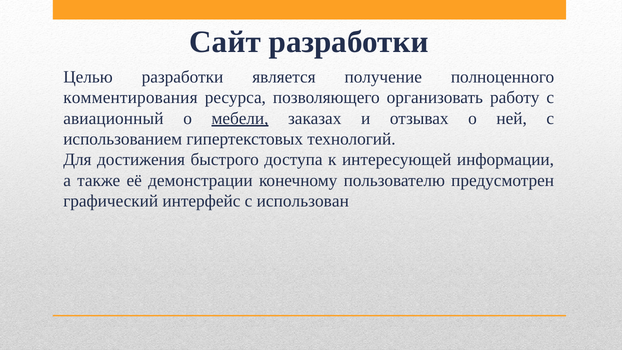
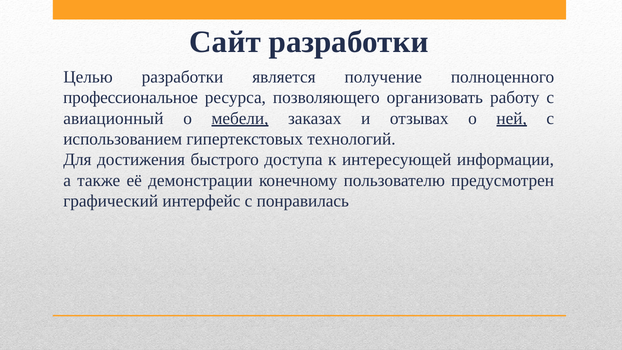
комментирования: комментирования -> профессиональное
ней underline: none -> present
использован: использован -> понравилась
